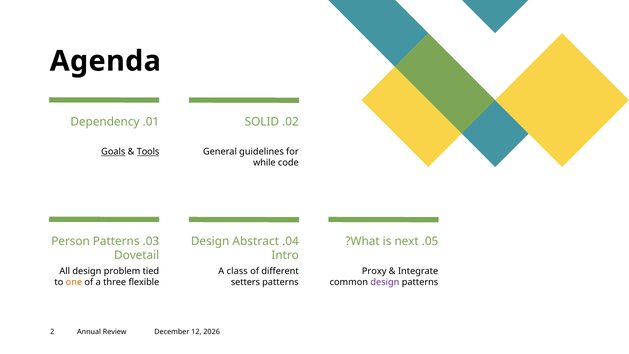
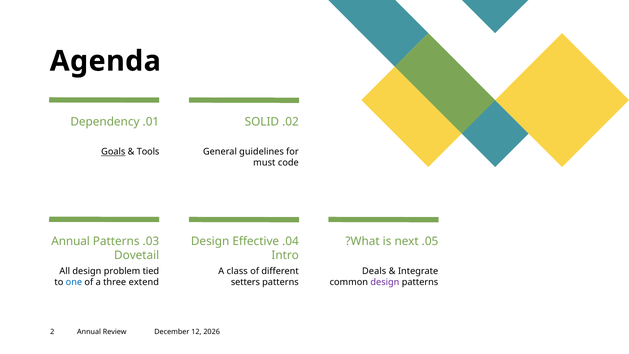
Tools underline: present -> none
while: while -> must
Person at (71, 241): Person -> Annual
Abstract: Abstract -> Effective
Proxy: Proxy -> Deals
one colour: orange -> blue
flexible: flexible -> extend
